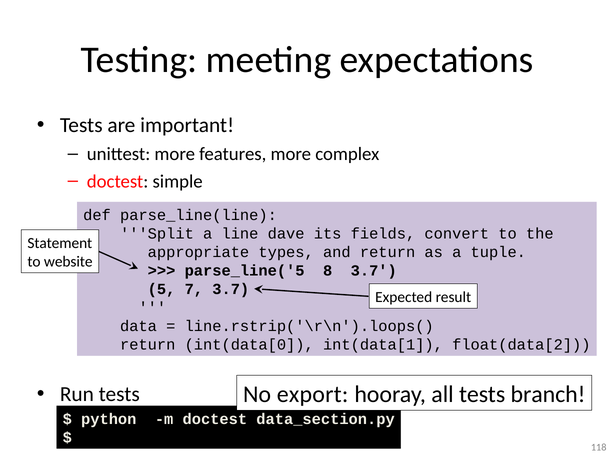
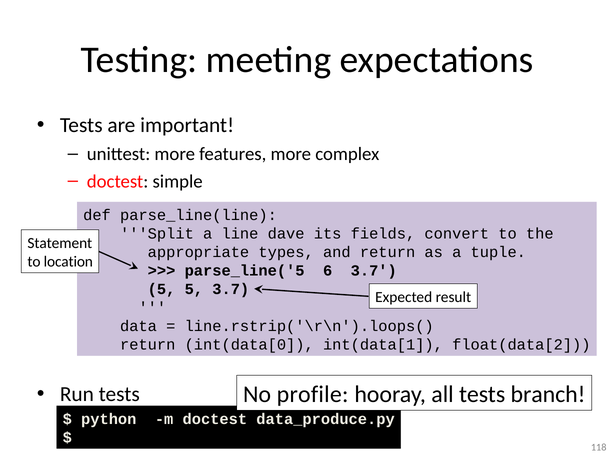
website: website -> location
8: 8 -> 6
5 7: 7 -> 5
export: export -> profile
data_section.py: data_section.py -> data_produce.py
